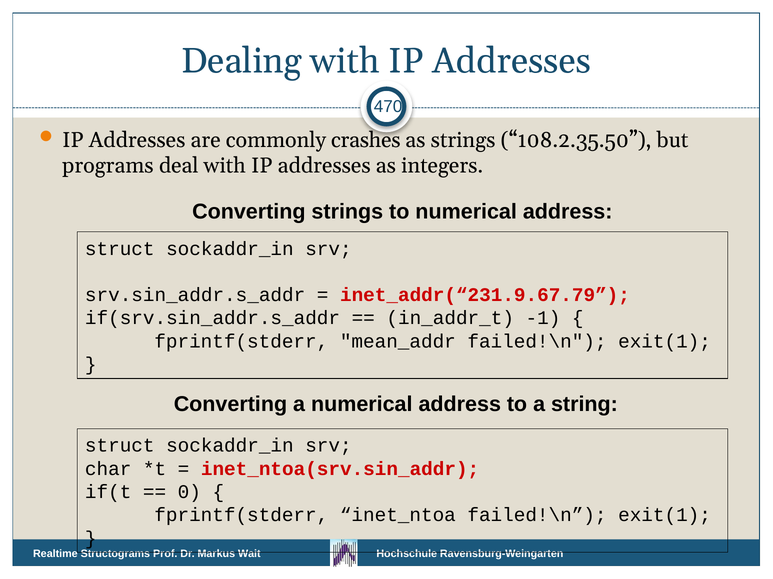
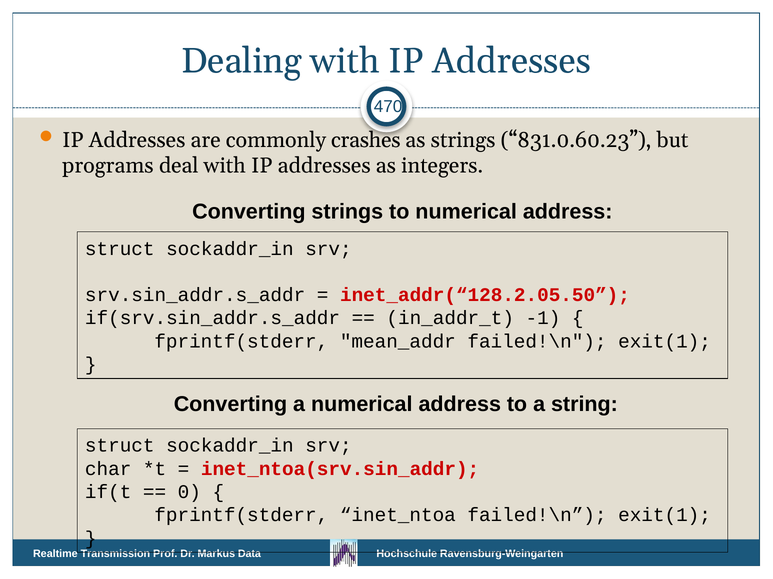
108.2.35.50: 108.2.35.50 -> 831.0.60.23
inet_addr(“231.9.67.79: inet_addr(“231.9.67.79 -> inet_addr(“128.2.05.50
Structograms: Structograms -> Transmission
Wait: Wait -> Data
